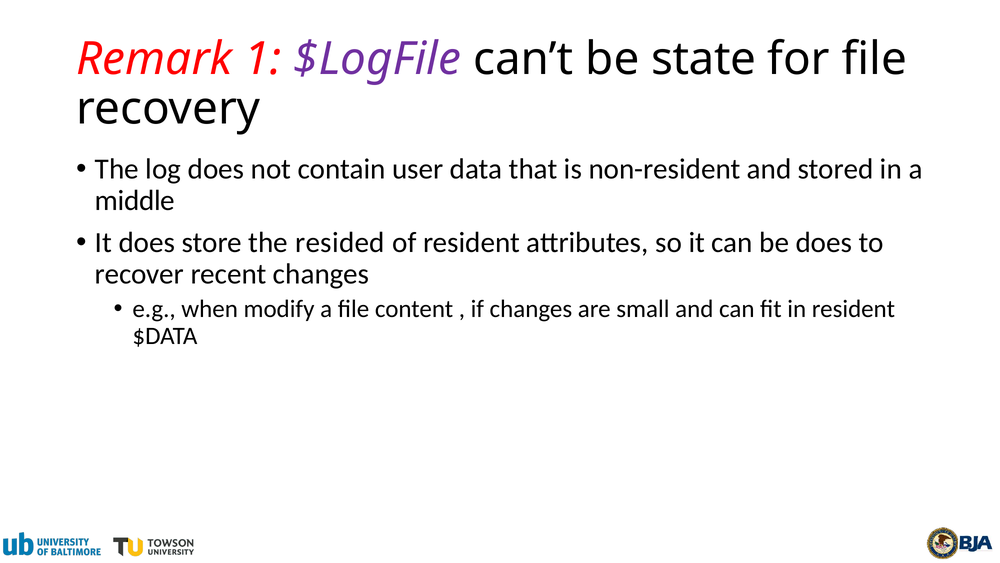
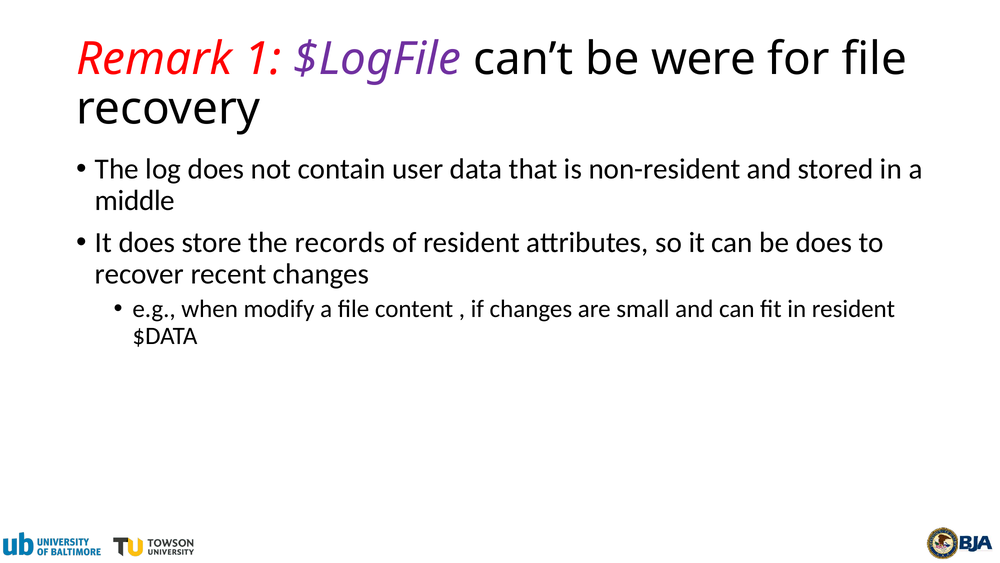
state: state -> were
resided: resided -> records
